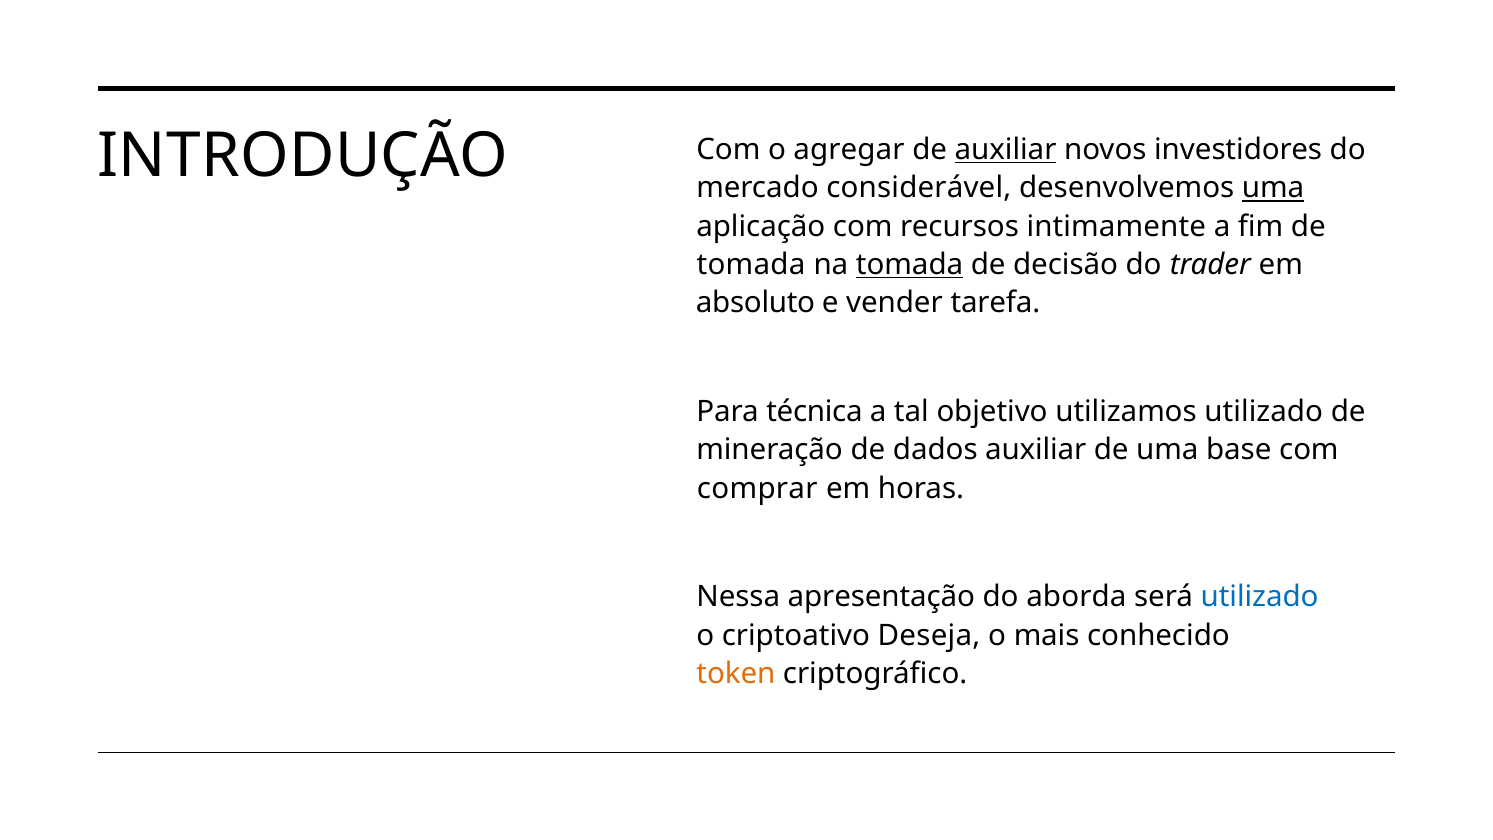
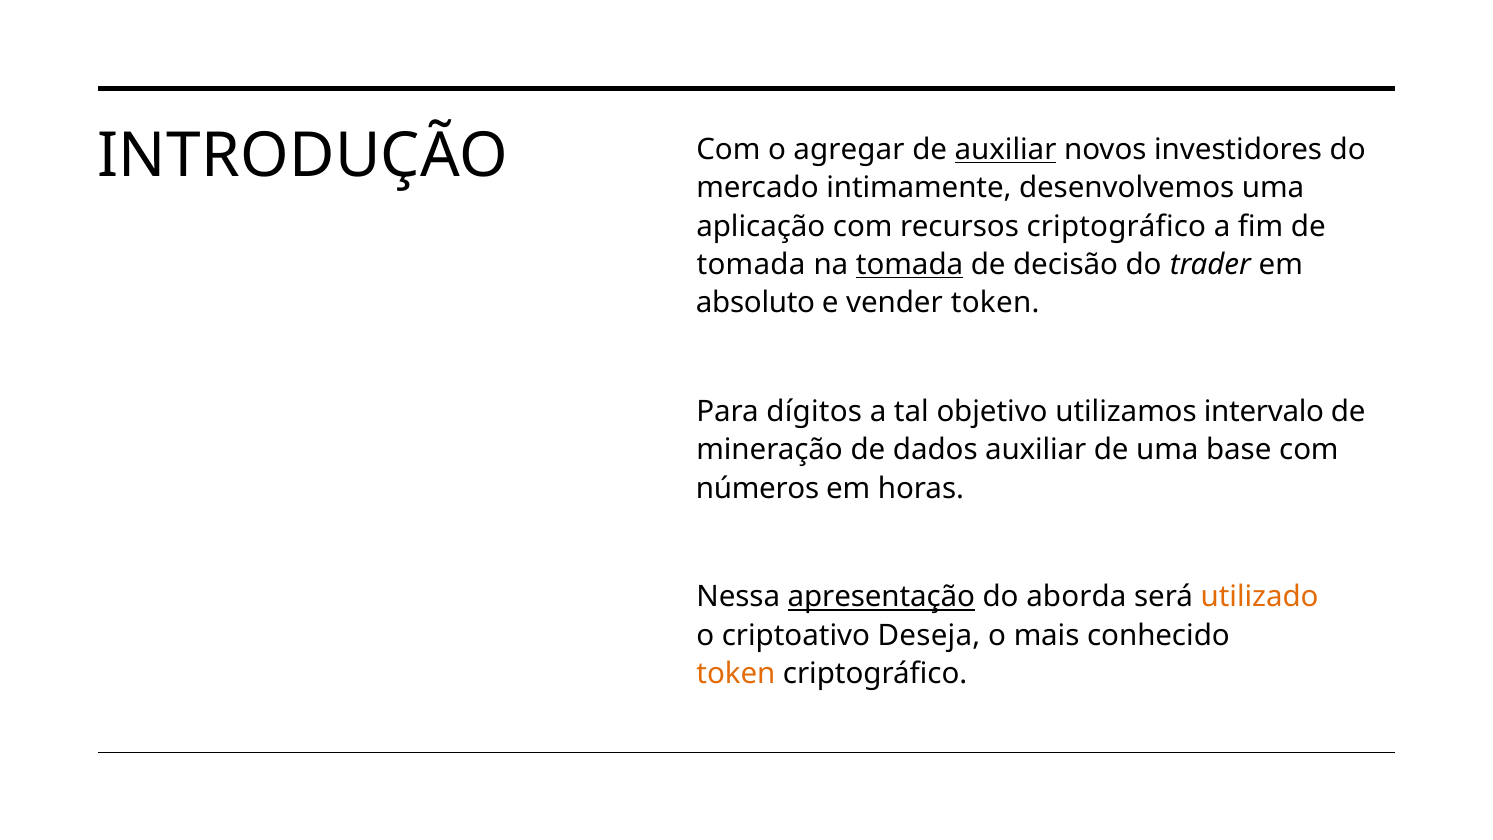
considerável: considerável -> intimamente
uma at (1273, 188) underline: present -> none
recursos intimamente: intimamente -> criptográfico
vender tarefa: tarefa -> token
técnica: técnica -> dígitos
utilizamos utilizado: utilizado -> intervalo
comprar: comprar -> números
apresentação underline: none -> present
utilizado at (1260, 597) colour: blue -> orange
